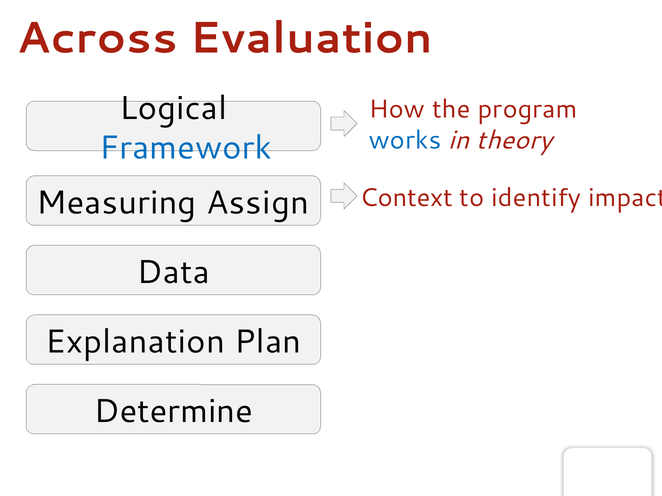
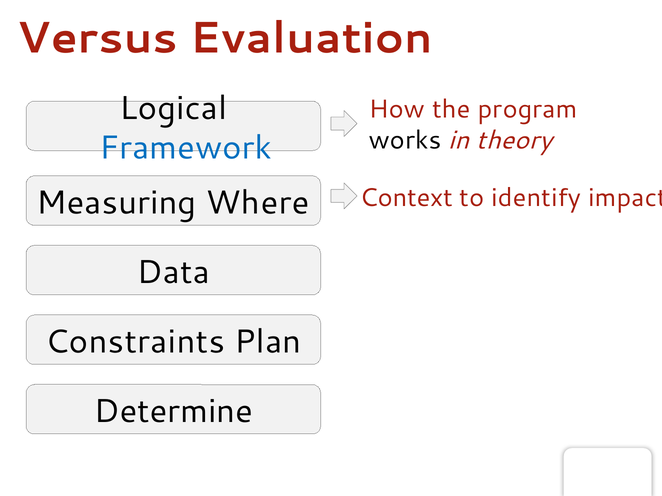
Across: Across -> Versus
works colour: blue -> black
Assign: Assign -> Where
Explanation: Explanation -> Constraints
